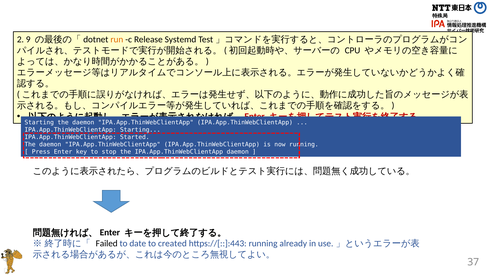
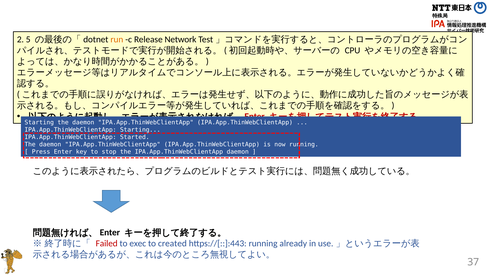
9: 9 -> 5
Systemd: Systemd -> Network
Failed colour: black -> red
date: date -> exec
